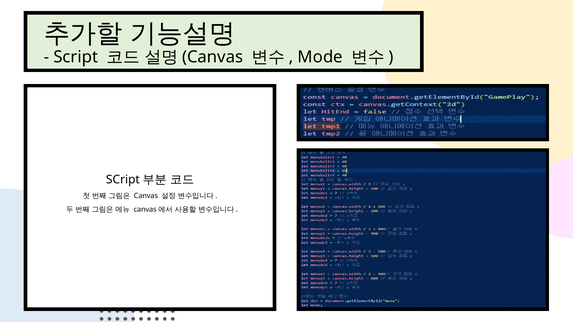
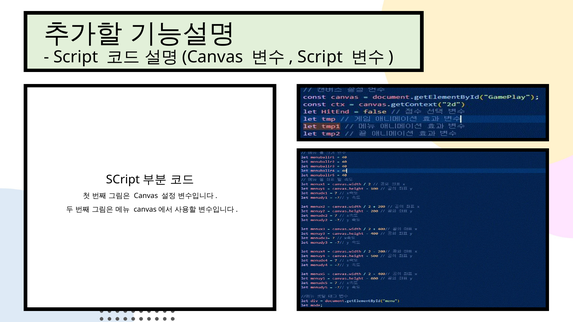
Mode at (320, 57): Mode -> Script
